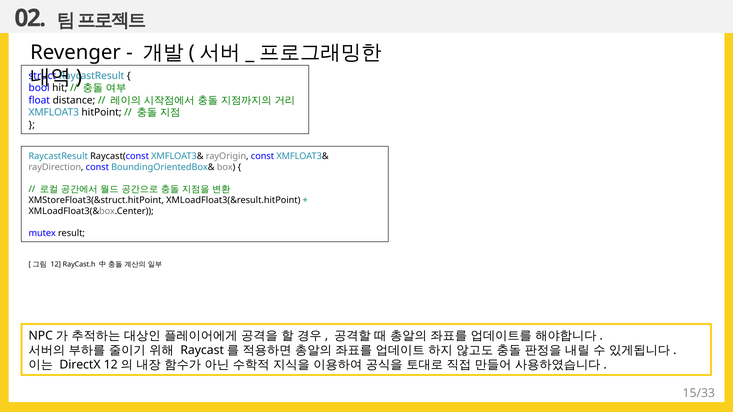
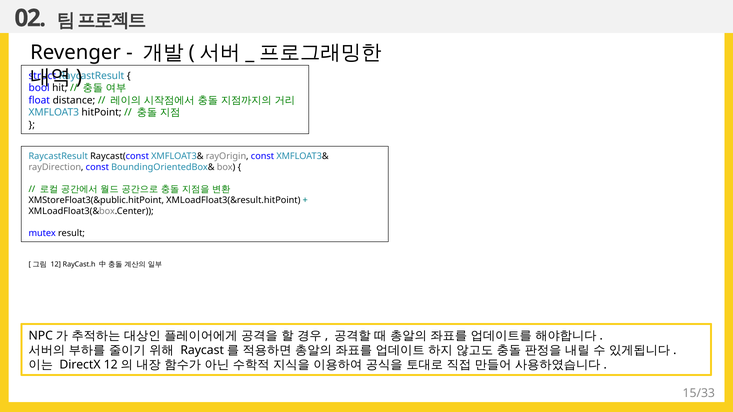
XMStoreFloat3(&struct.hitPoint: XMStoreFloat3(&struct.hitPoint -> XMStoreFloat3(&public.hitPoint
